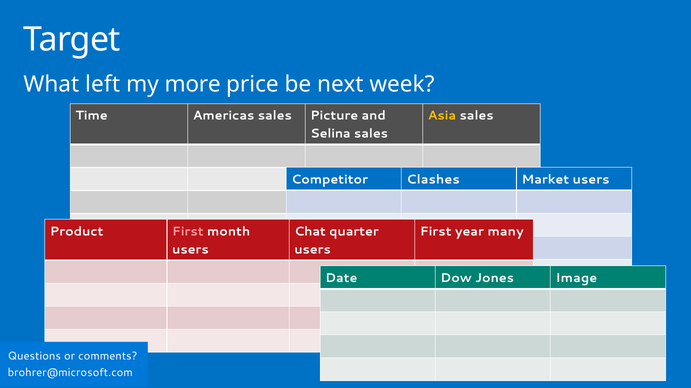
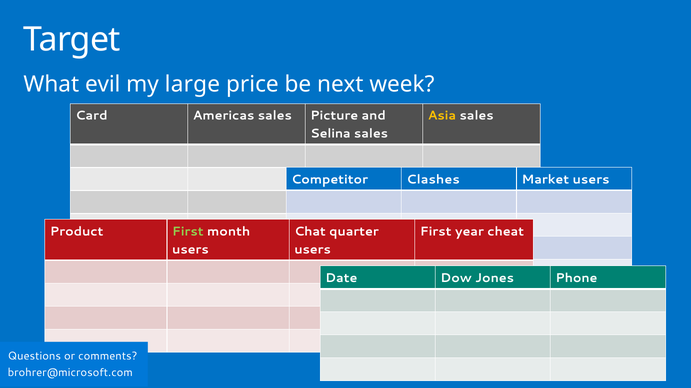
left: left -> evil
more: more -> large
Time: Time -> Card
First at (188, 232) colour: pink -> light green
many: many -> cheat
Image: Image -> Phone
